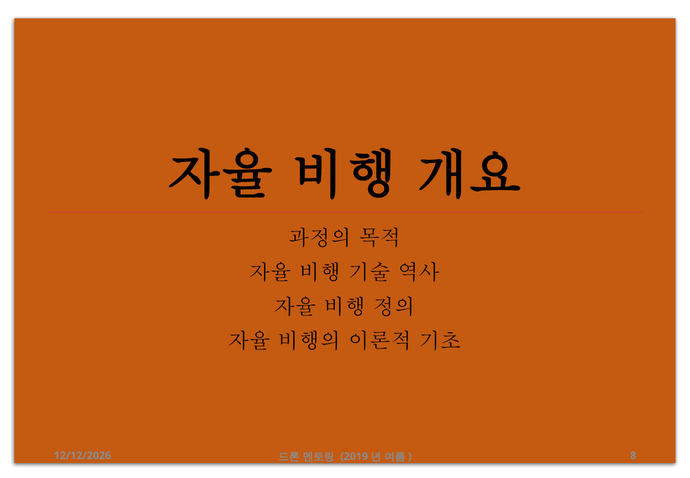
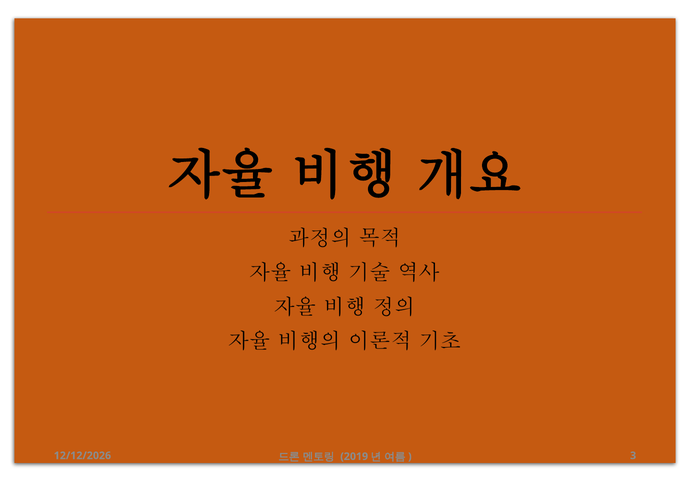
8: 8 -> 3
